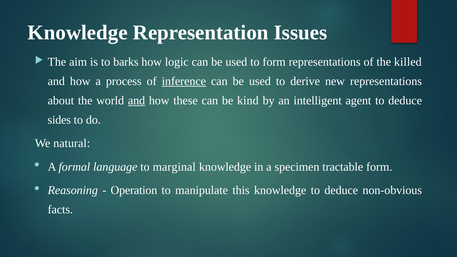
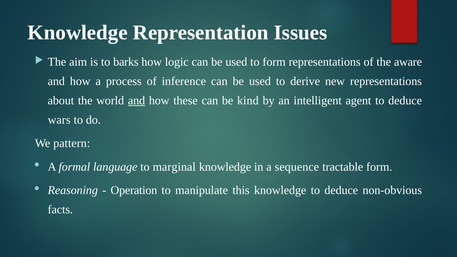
killed: killed -> aware
inference underline: present -> none
sides: sides -> wars
natural: natural -> pattern
specimen: specimen -> sequence
